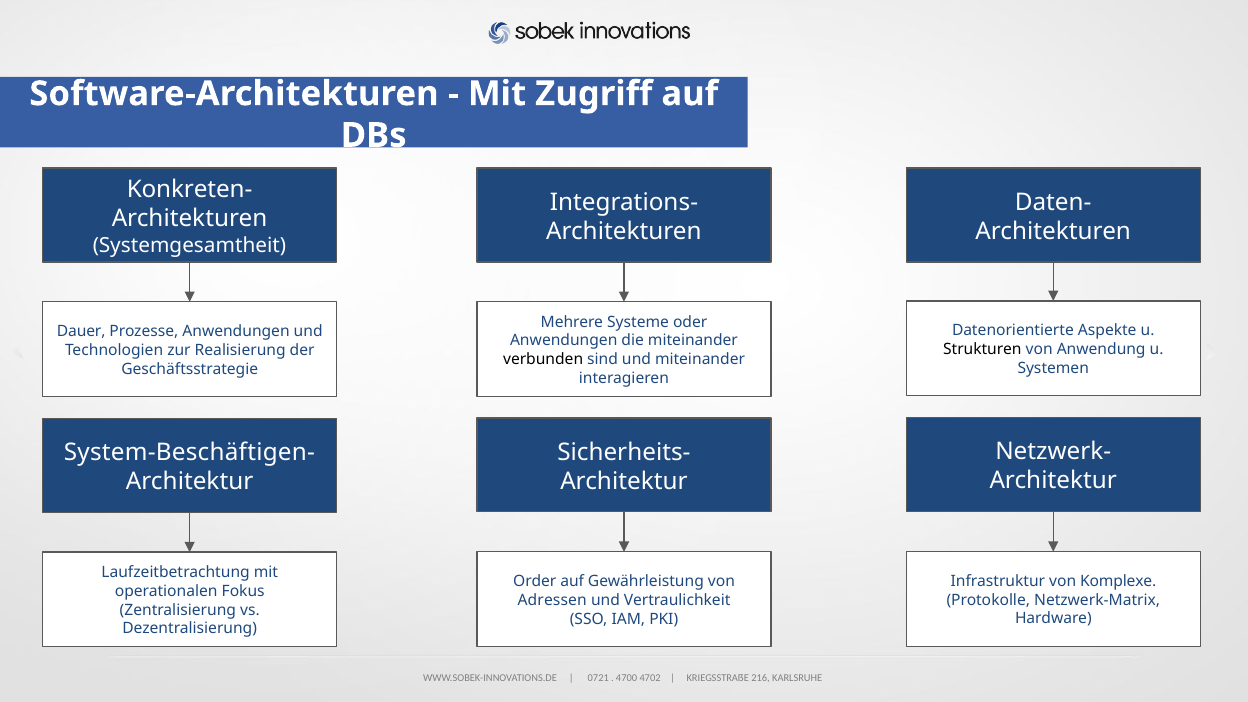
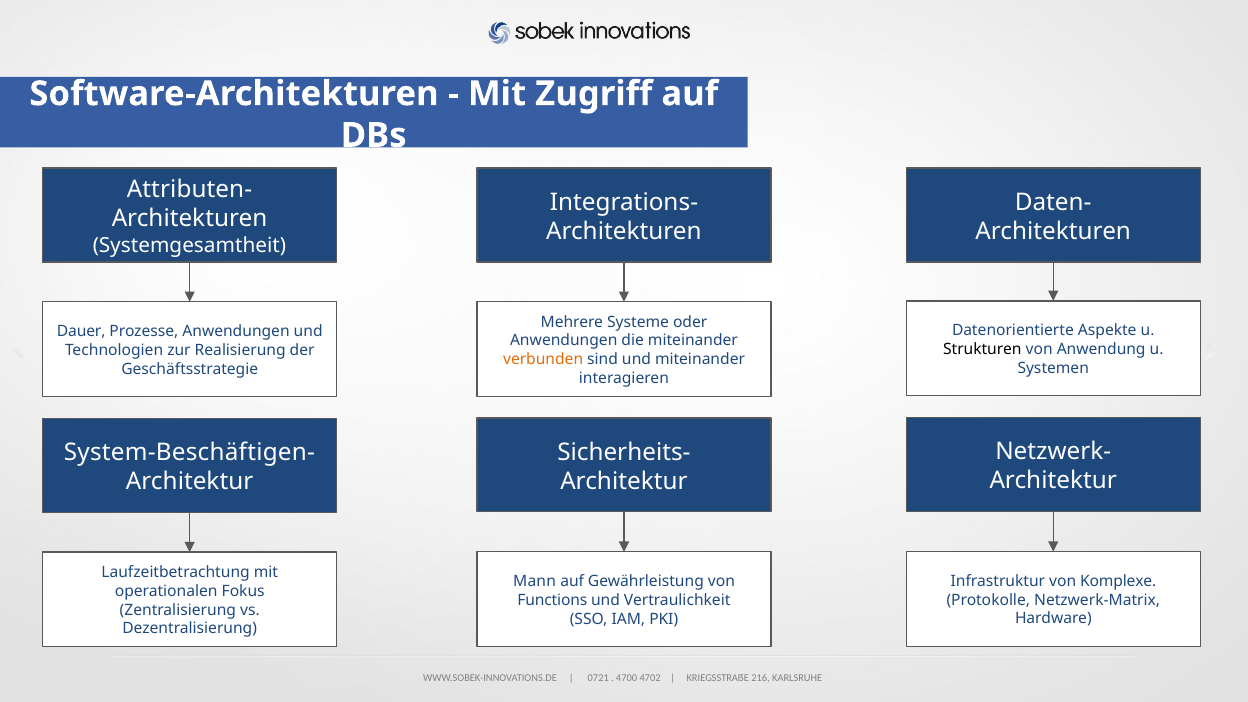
Konkreten-: Konkreten- -> Attributen-
verbunden colour: black -> orange
Order: Order -> Mann
Adressen: Adressen -> Functions
